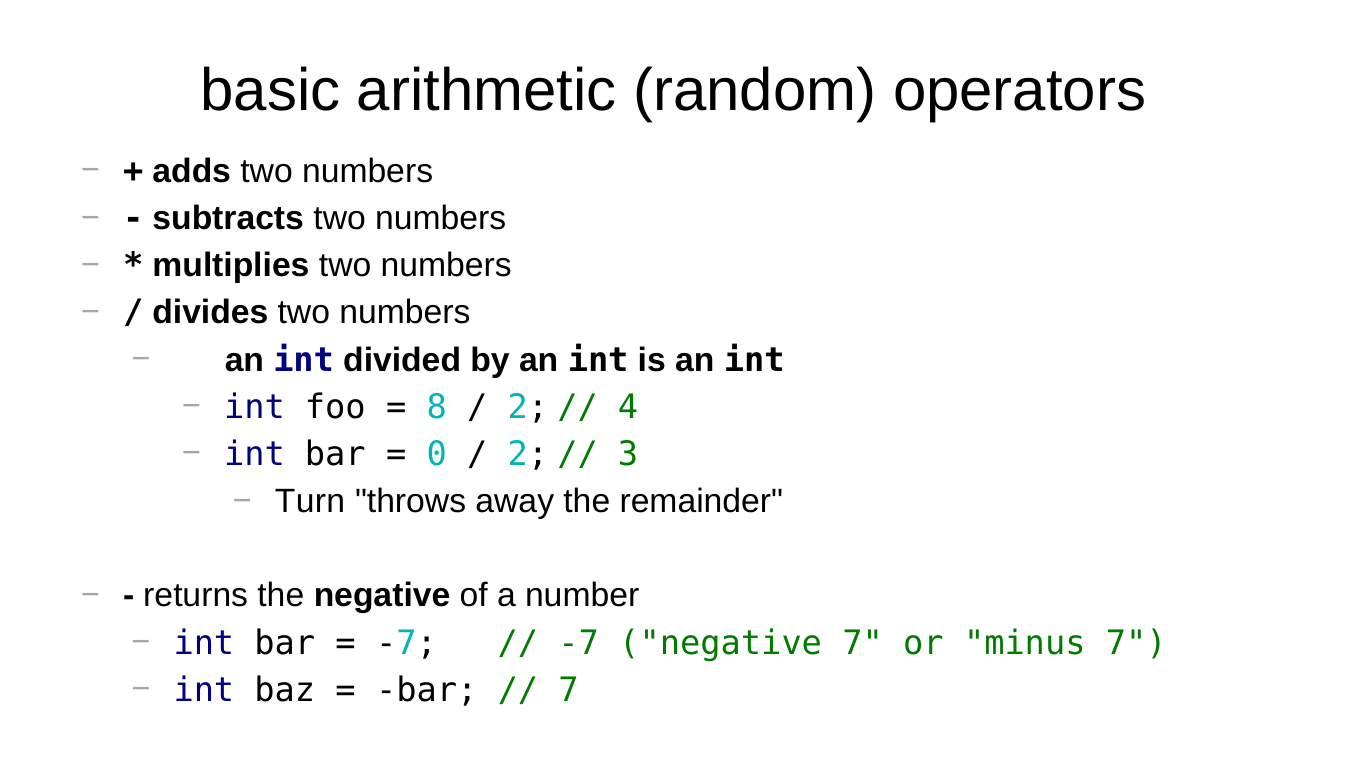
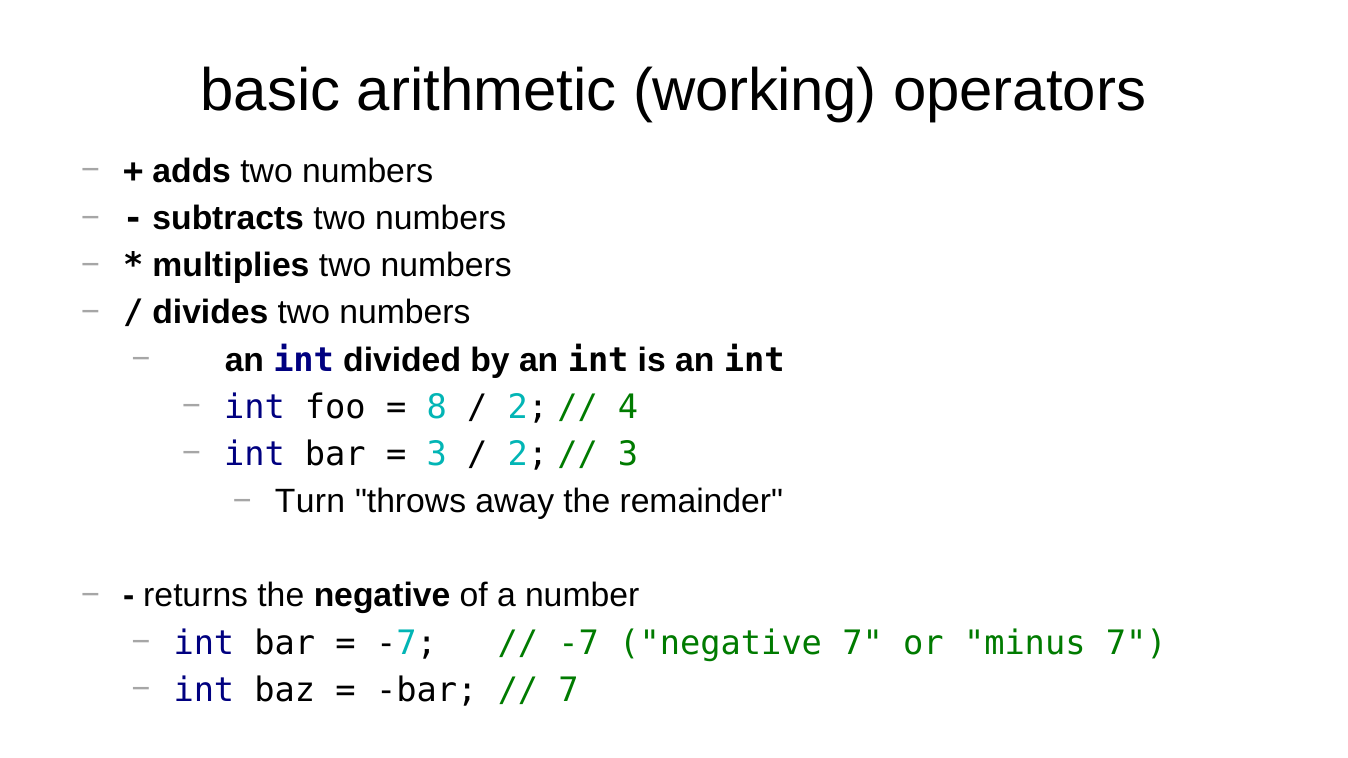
random: random -> working
0 at (437, 454): 0 -> 3
